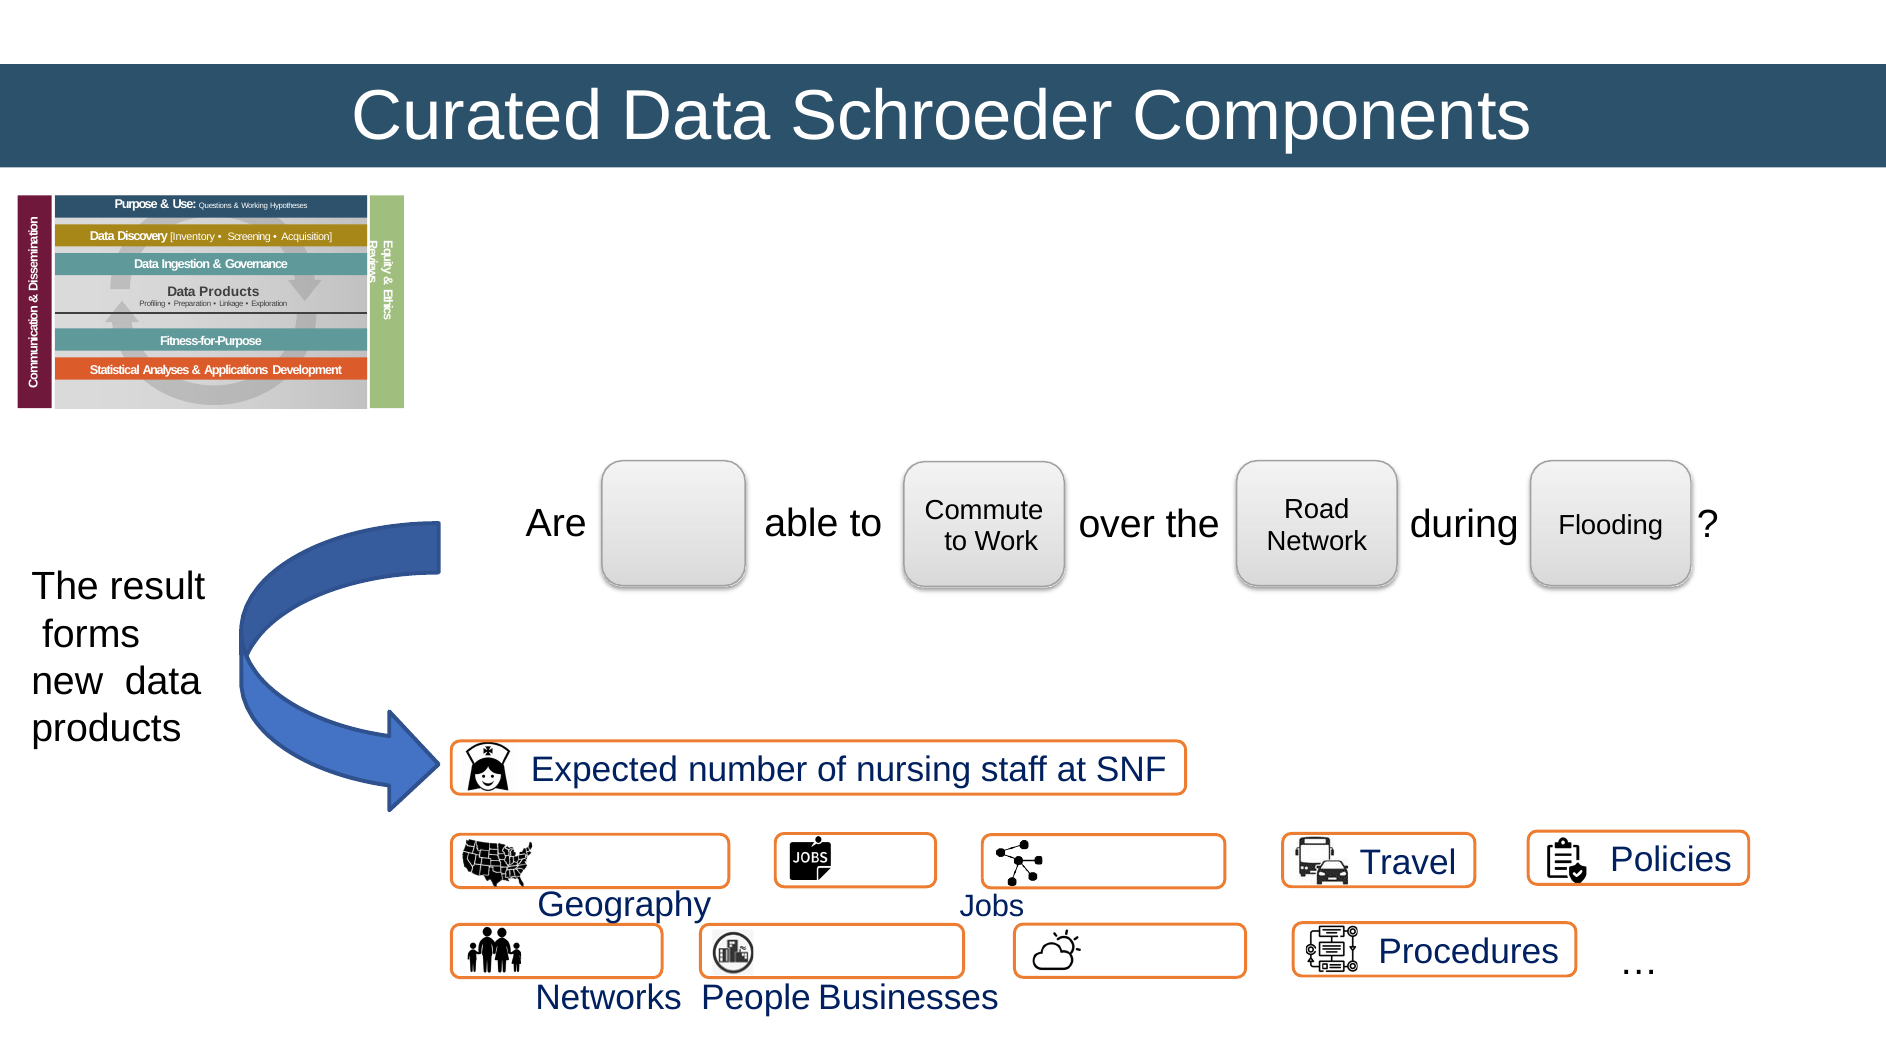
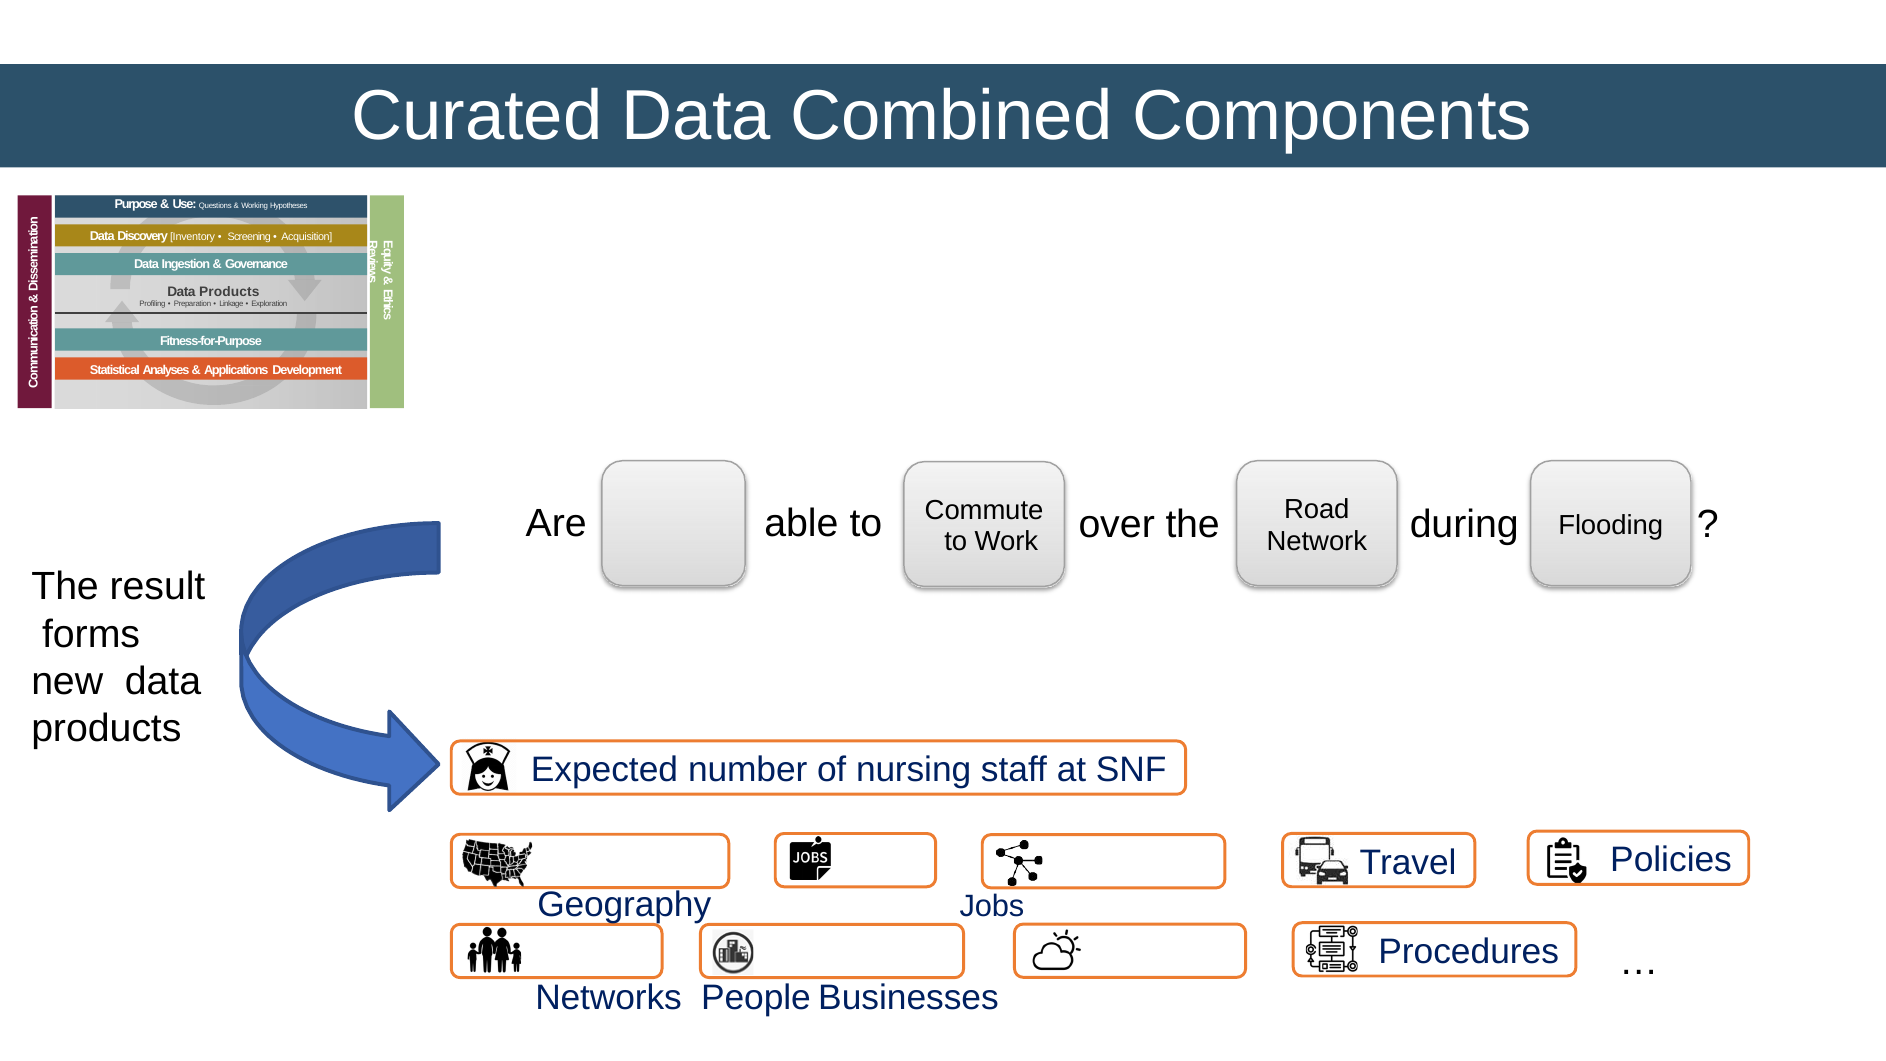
Schroeder: Schroeder -> Combined
